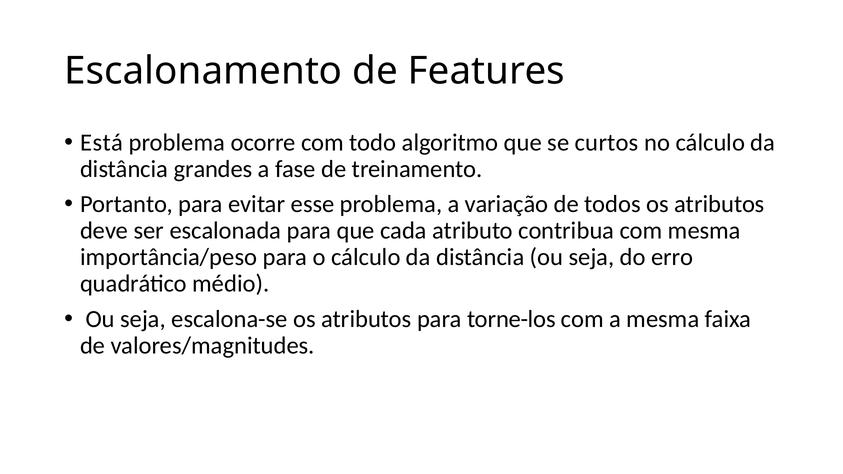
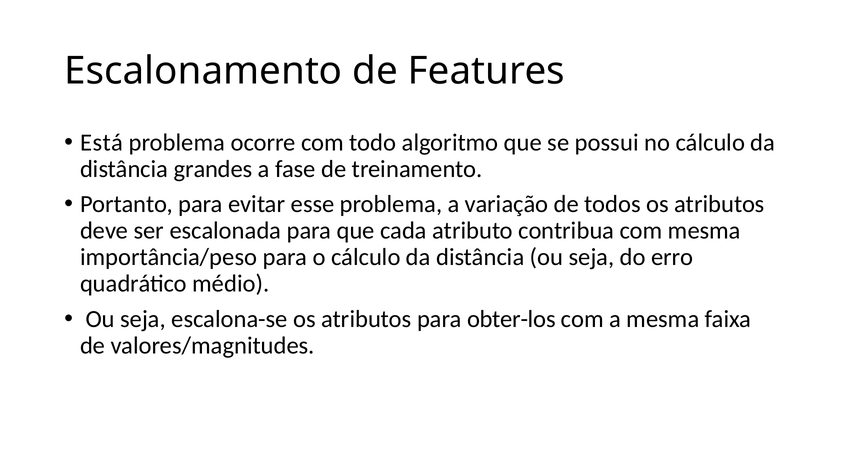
curtos: curtos -> possui
torne-los: torne-los -> obter-los
